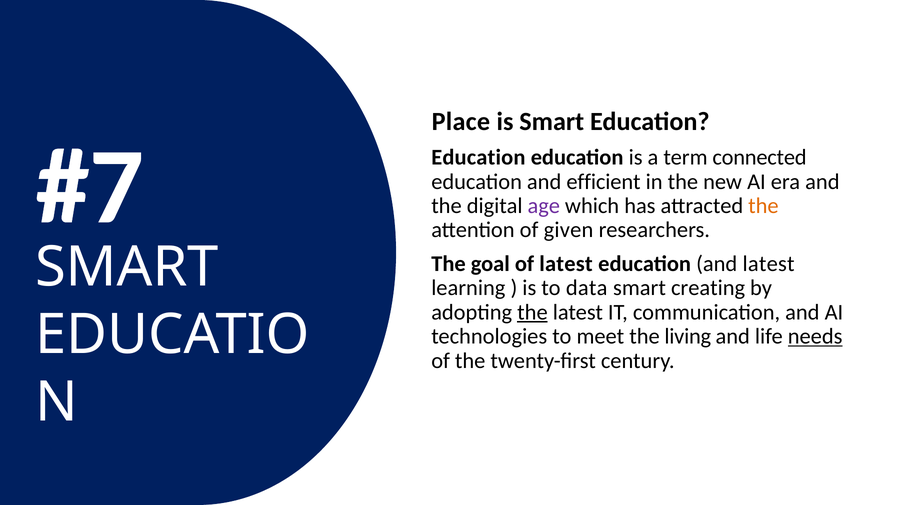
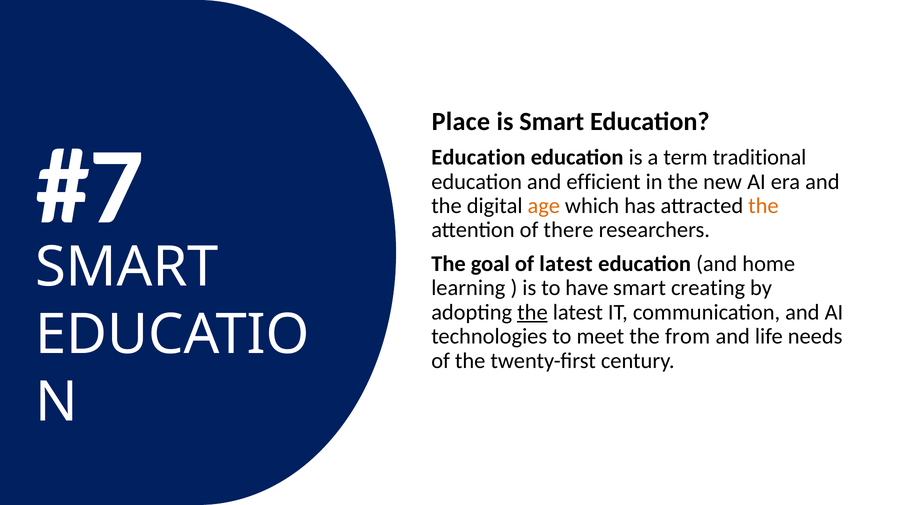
connected: connected -> traditional
age colour: purple -> orange
given: given -> there
and latest: latest -> home
data: data -> have
living: living -> from
needs underline: present -> none
